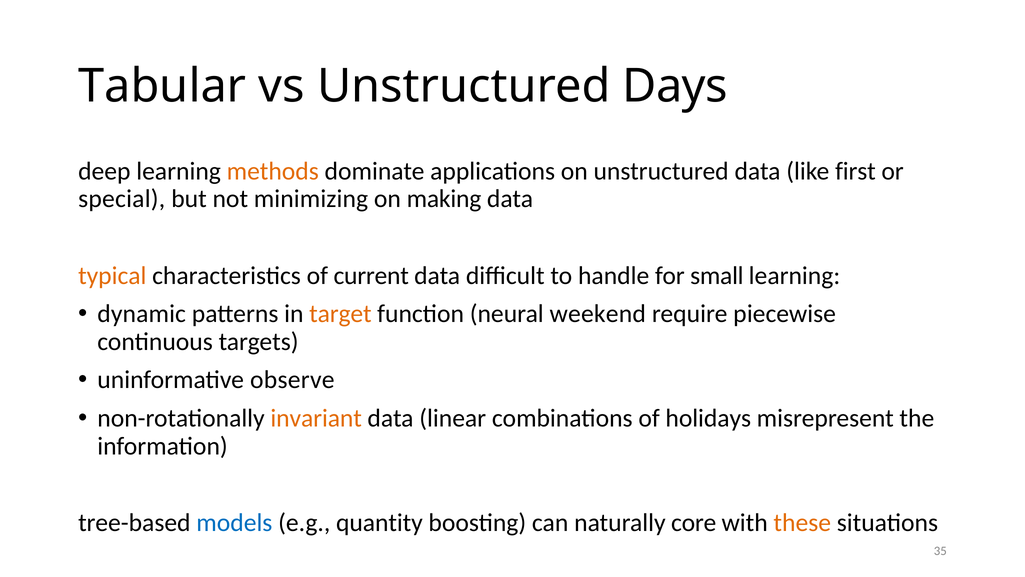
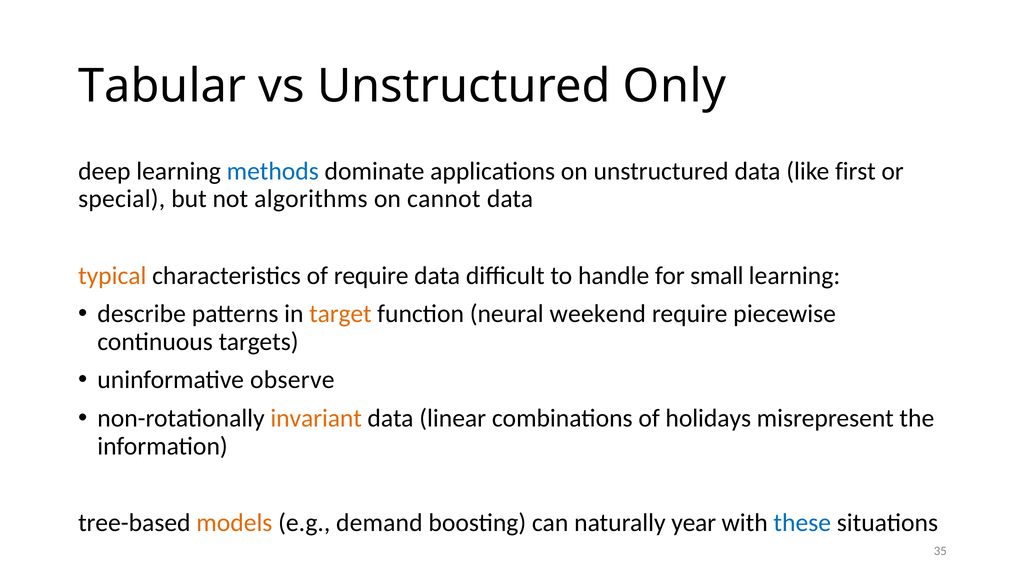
Days: Days -> Only
methods colour: orange -> blue
minimizing: minimizing -> algorithms
making: making -> cannot
of current: current -> require
dynamic: dynamic -> describe
models colour: blue -> orange
quantity: quantity -> demand
core: core -> year
these colour: orange -> blue
